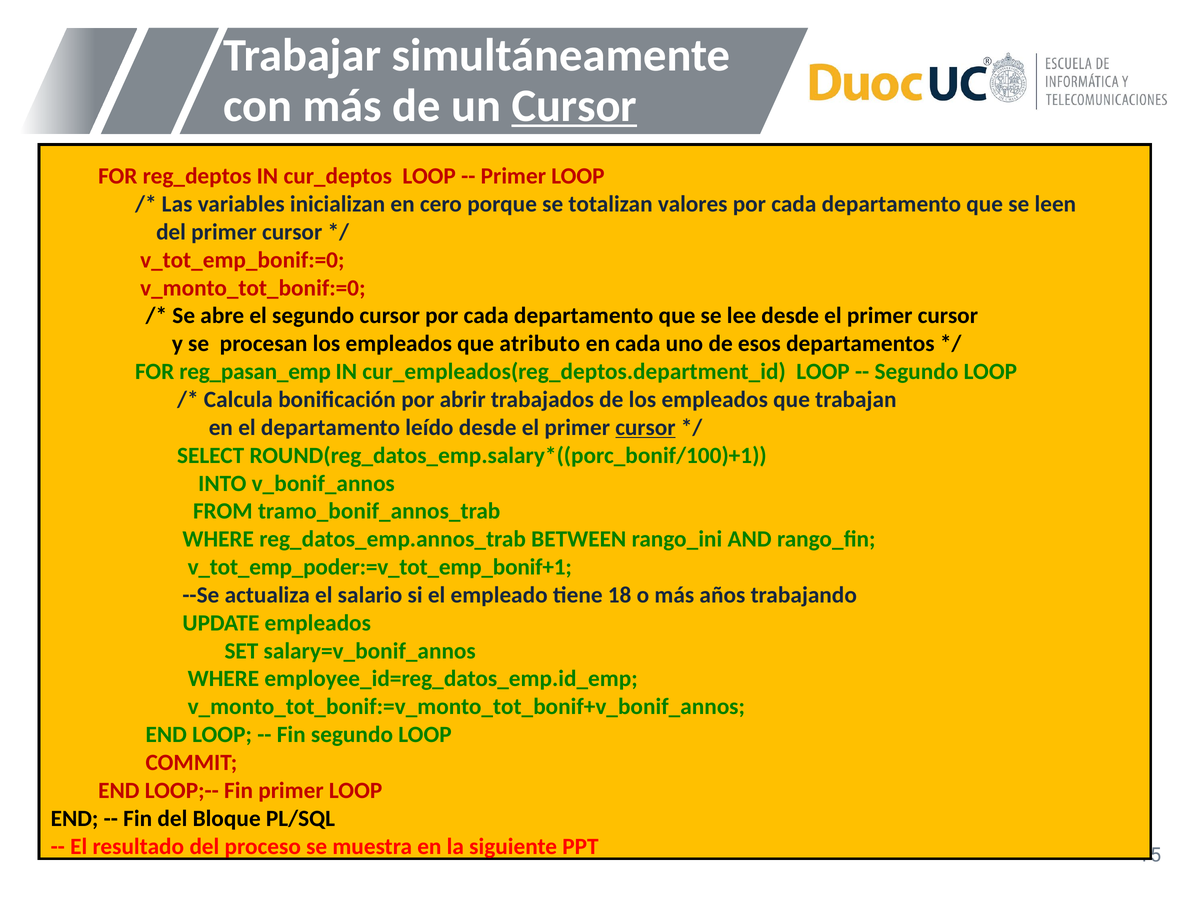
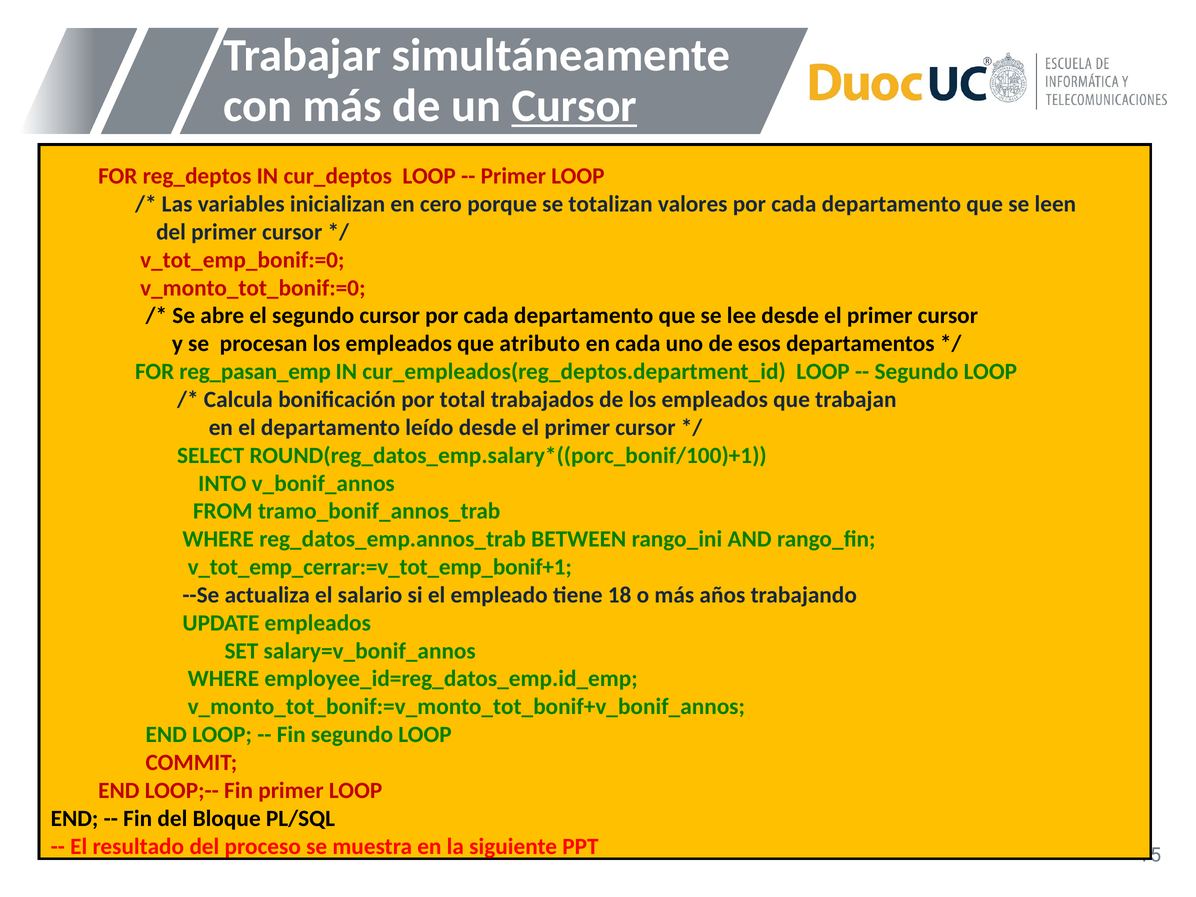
abrir: abrir -> total
cursor at (645, 427) underline: present -> none
v_tot_emp_poder:=v_tot_emp_bonif+1: v_tot_emp_poder:=v_tot_emp_bonif+1 -> v_tot_emp_cerrar:=v_tot_emp_bonif+1
